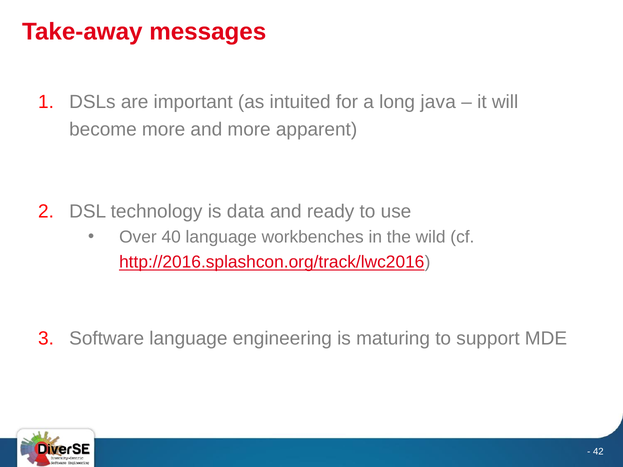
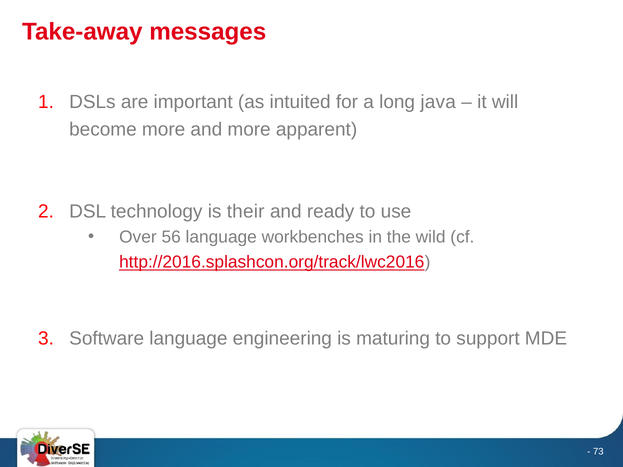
data: data -> their
40: 40 -> 56
42: 42 -> 73
